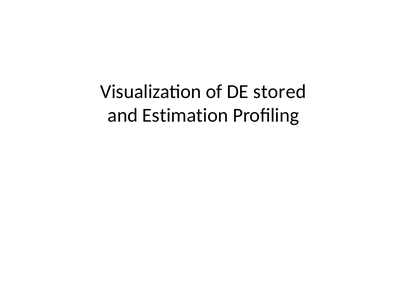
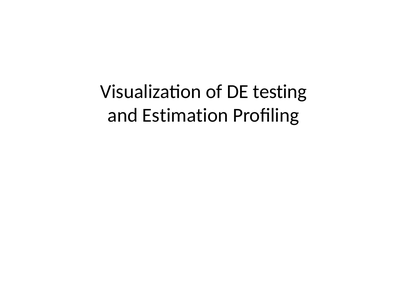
stored: stored -> testing
